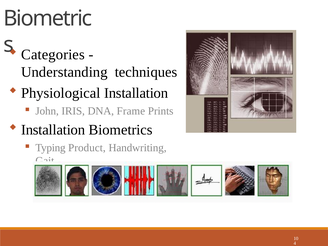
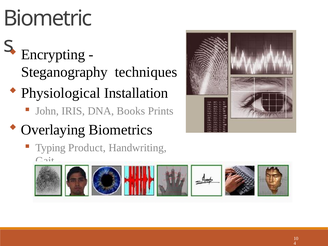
Categories: Categories -> Encrypting
Understanding: Understanding -> Steganography
Frame: Frame -> Books
Installation at (53, 130): Installation -> Overlaying
